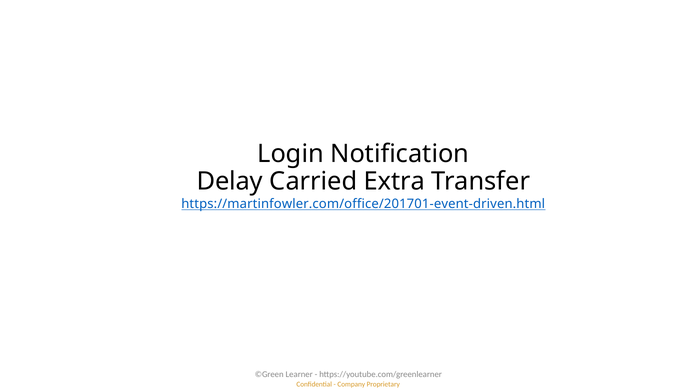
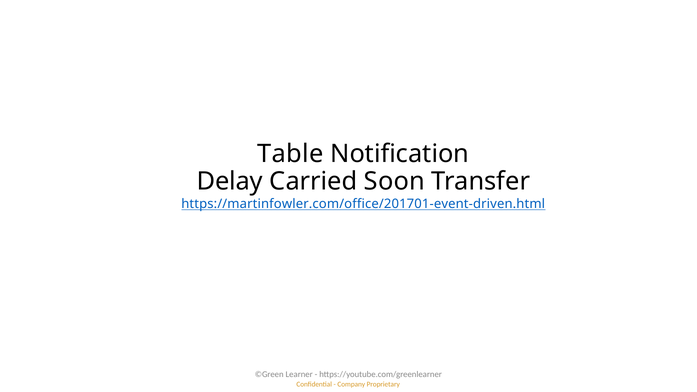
Login: Login -> Table
Extra: Extra -> Soon
